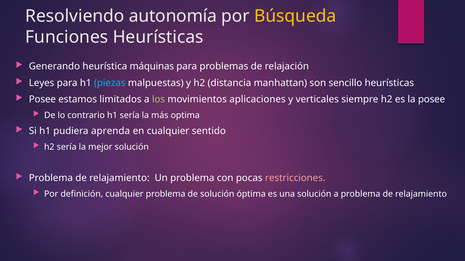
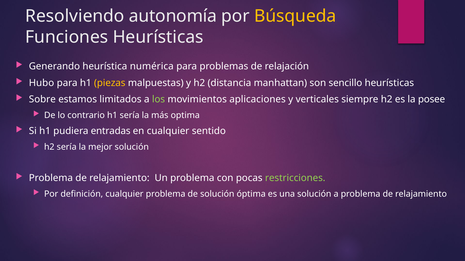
máquinas: máquinas -> numérica
Leyes: Leyes -> Hubo
piezas colour: light blue -> yellow
Posee at (42, 100): Posee -> Sobre
aprenda: aprenda -> entradas
restricciones colour: pink -> light green
